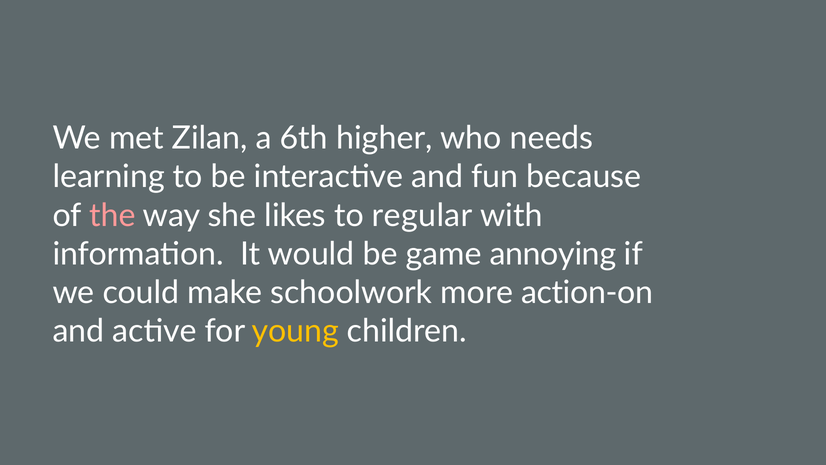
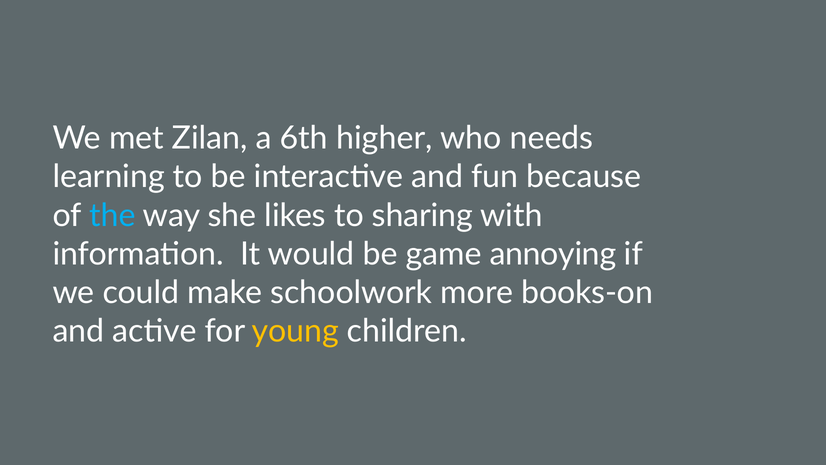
the colour: pink -> light blue
regular: regular -> sharing
action-on: action-on -> books-on
